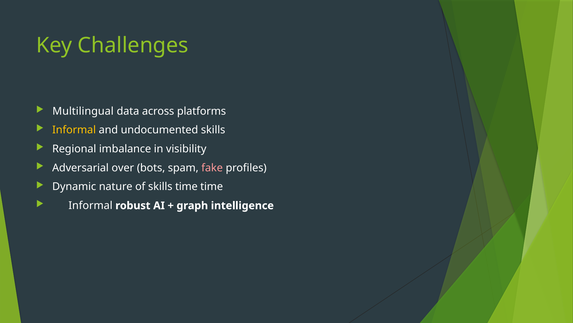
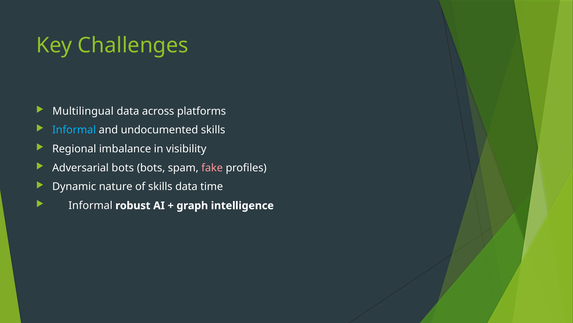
Informal at (74, 130) colour: yellow -> light blue
Adversarial over: over -> bots
skills time: time -> data
